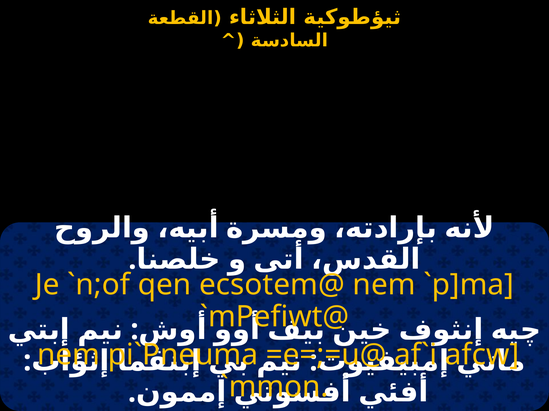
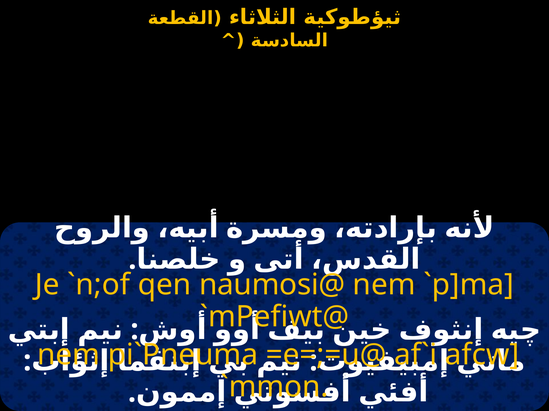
ecsotem@: ecsotem@ -> naumosi@
